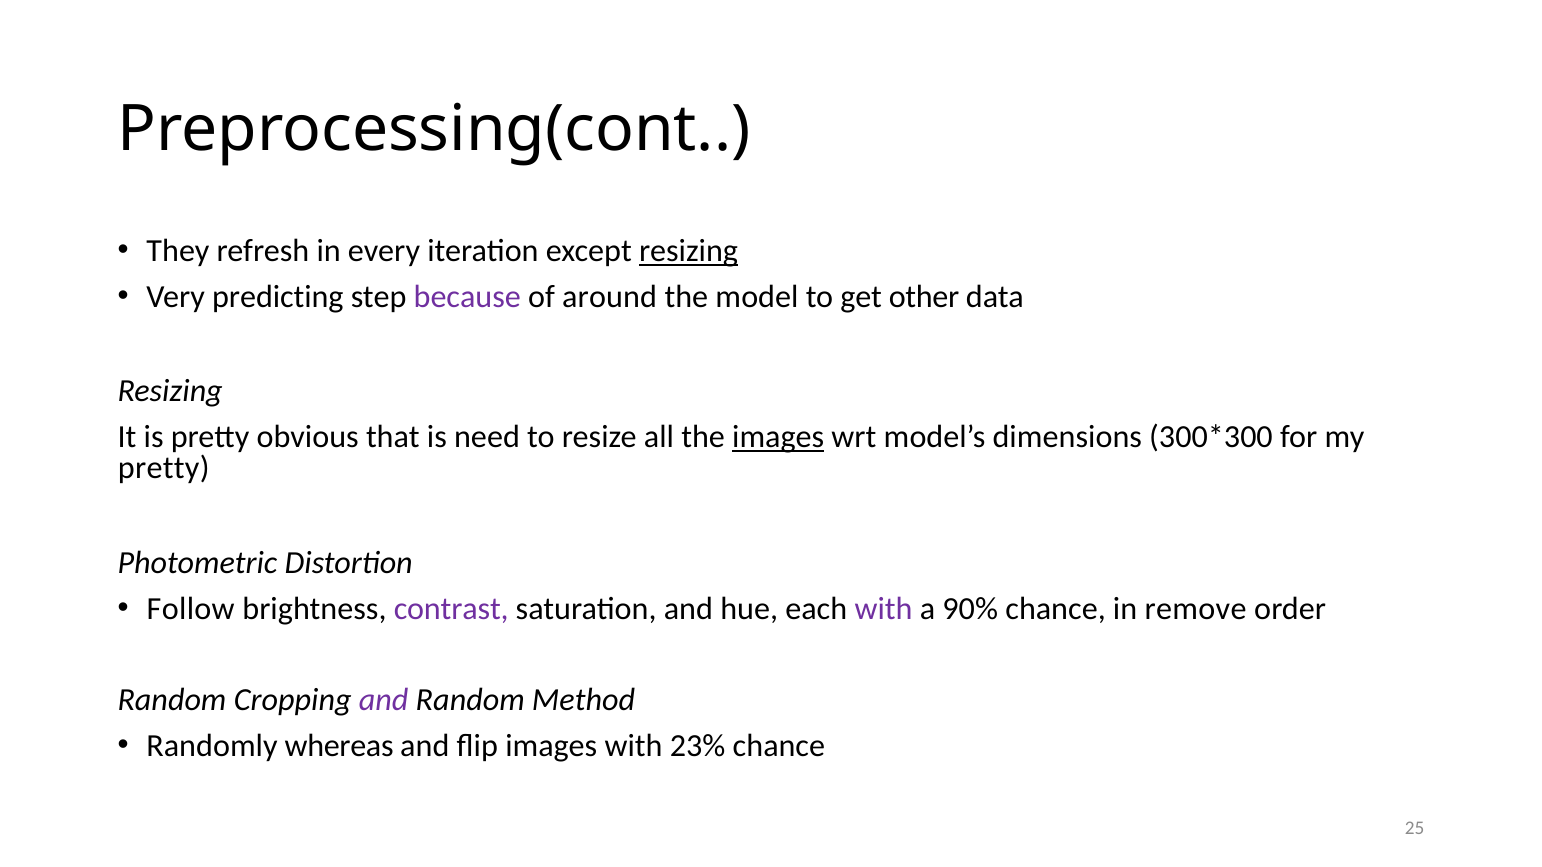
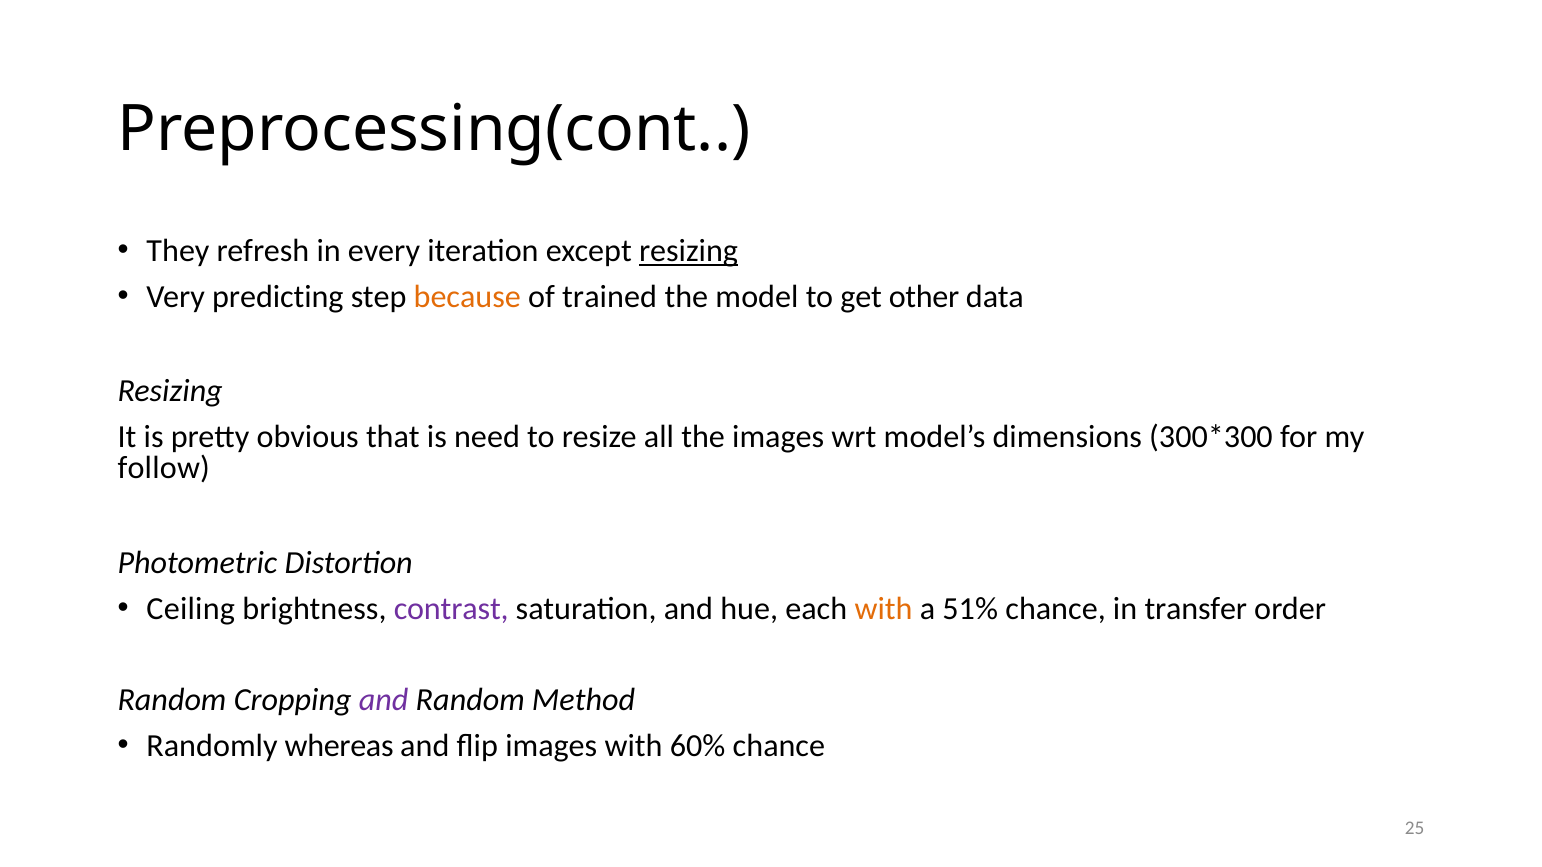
because colour: purple -> orange
around: around -> trained
images at (778, 437) underline: present -> none
pretty at (164, 468): pretty -> follow
Follow: Follow -> Ceiling
with at (884, 609) colour: purple -> orange
90%: 90% -> 51%
remove: remove -> transfer
23%: 23% -> 60%
